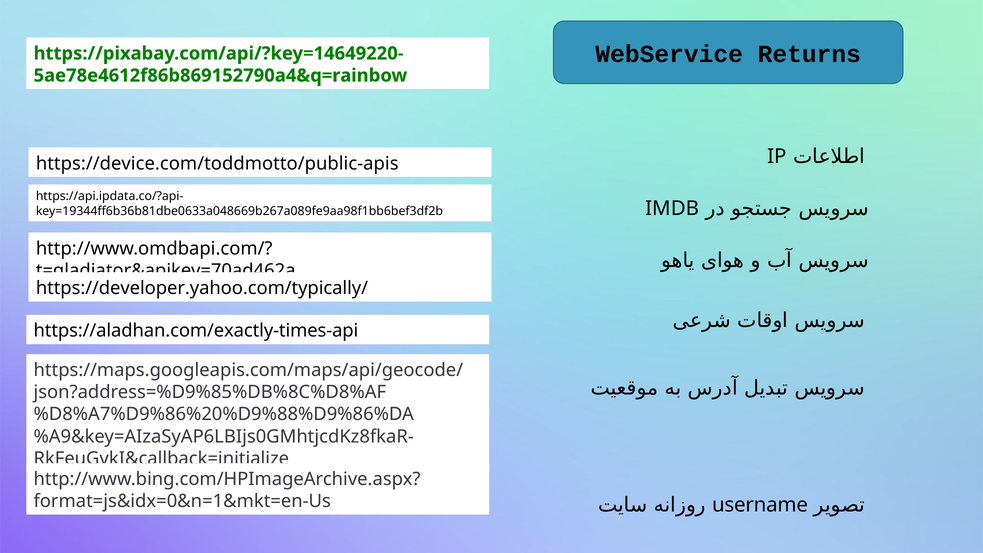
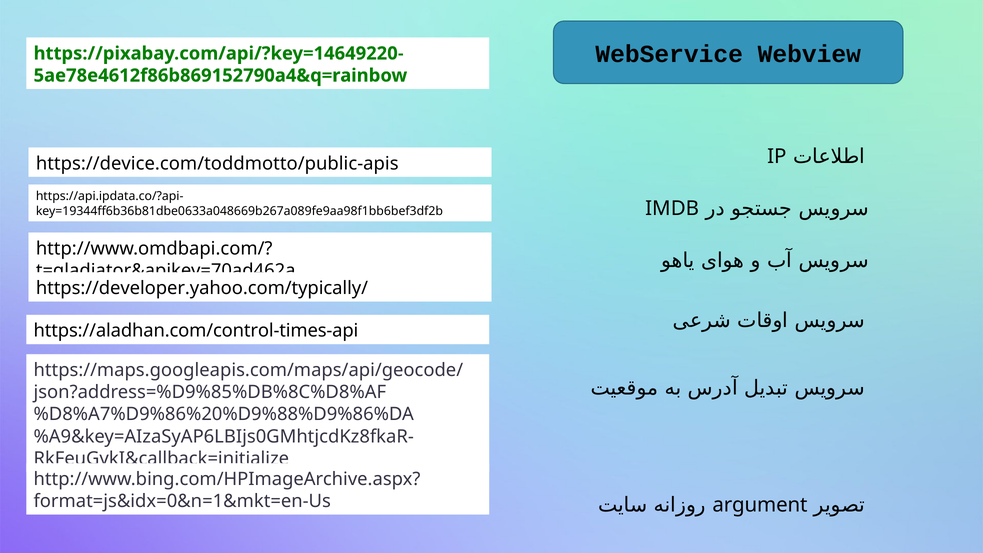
Returns: Returns -> Webview
https://aladhan.com/exactly-times-api: https://aladhan.com/exactly-times-api -> https://aladhan.com/control-times-api
username: username -> argument
